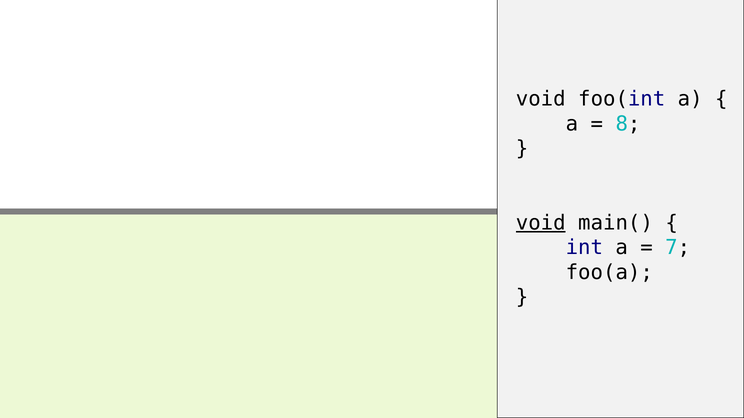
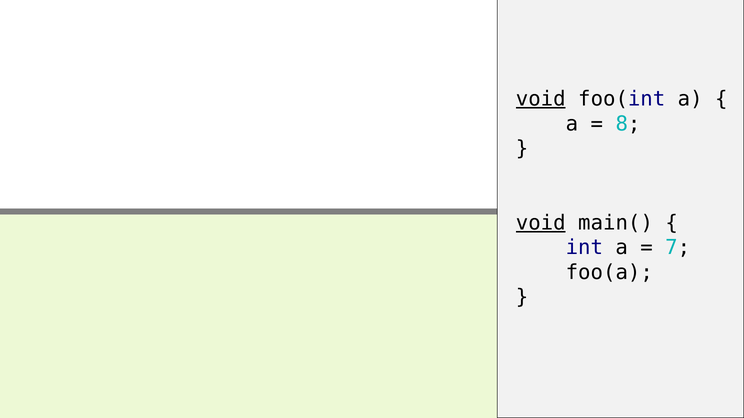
void at (541, 99) underline: none -> present
